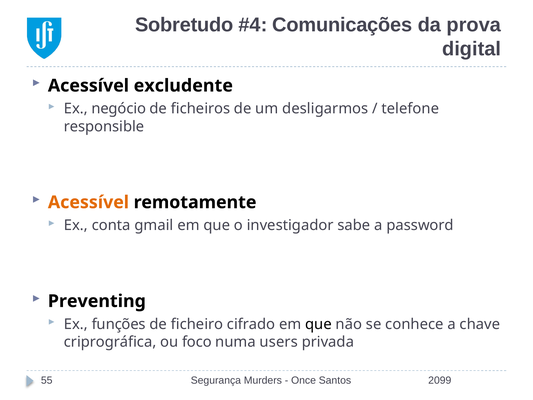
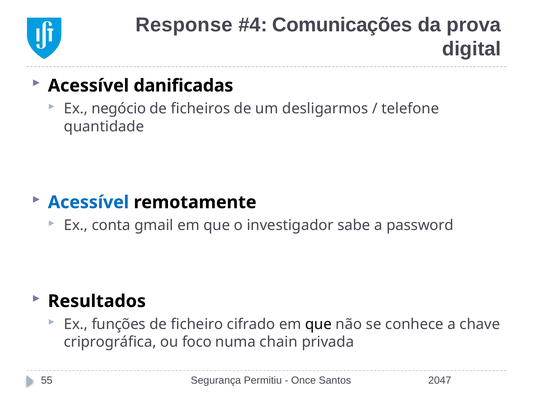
Sobretudo: Sobretudo -> Response
excludente: excludente -> danificadas
responsible: responsible -> quantidade
Acessível at (89, 202) colour: orange -> blue
Preventing: Preventing -> Resultados
users: users -> chain
Murders: Murders -> Permitiu
2099: 2099 -> 2047
